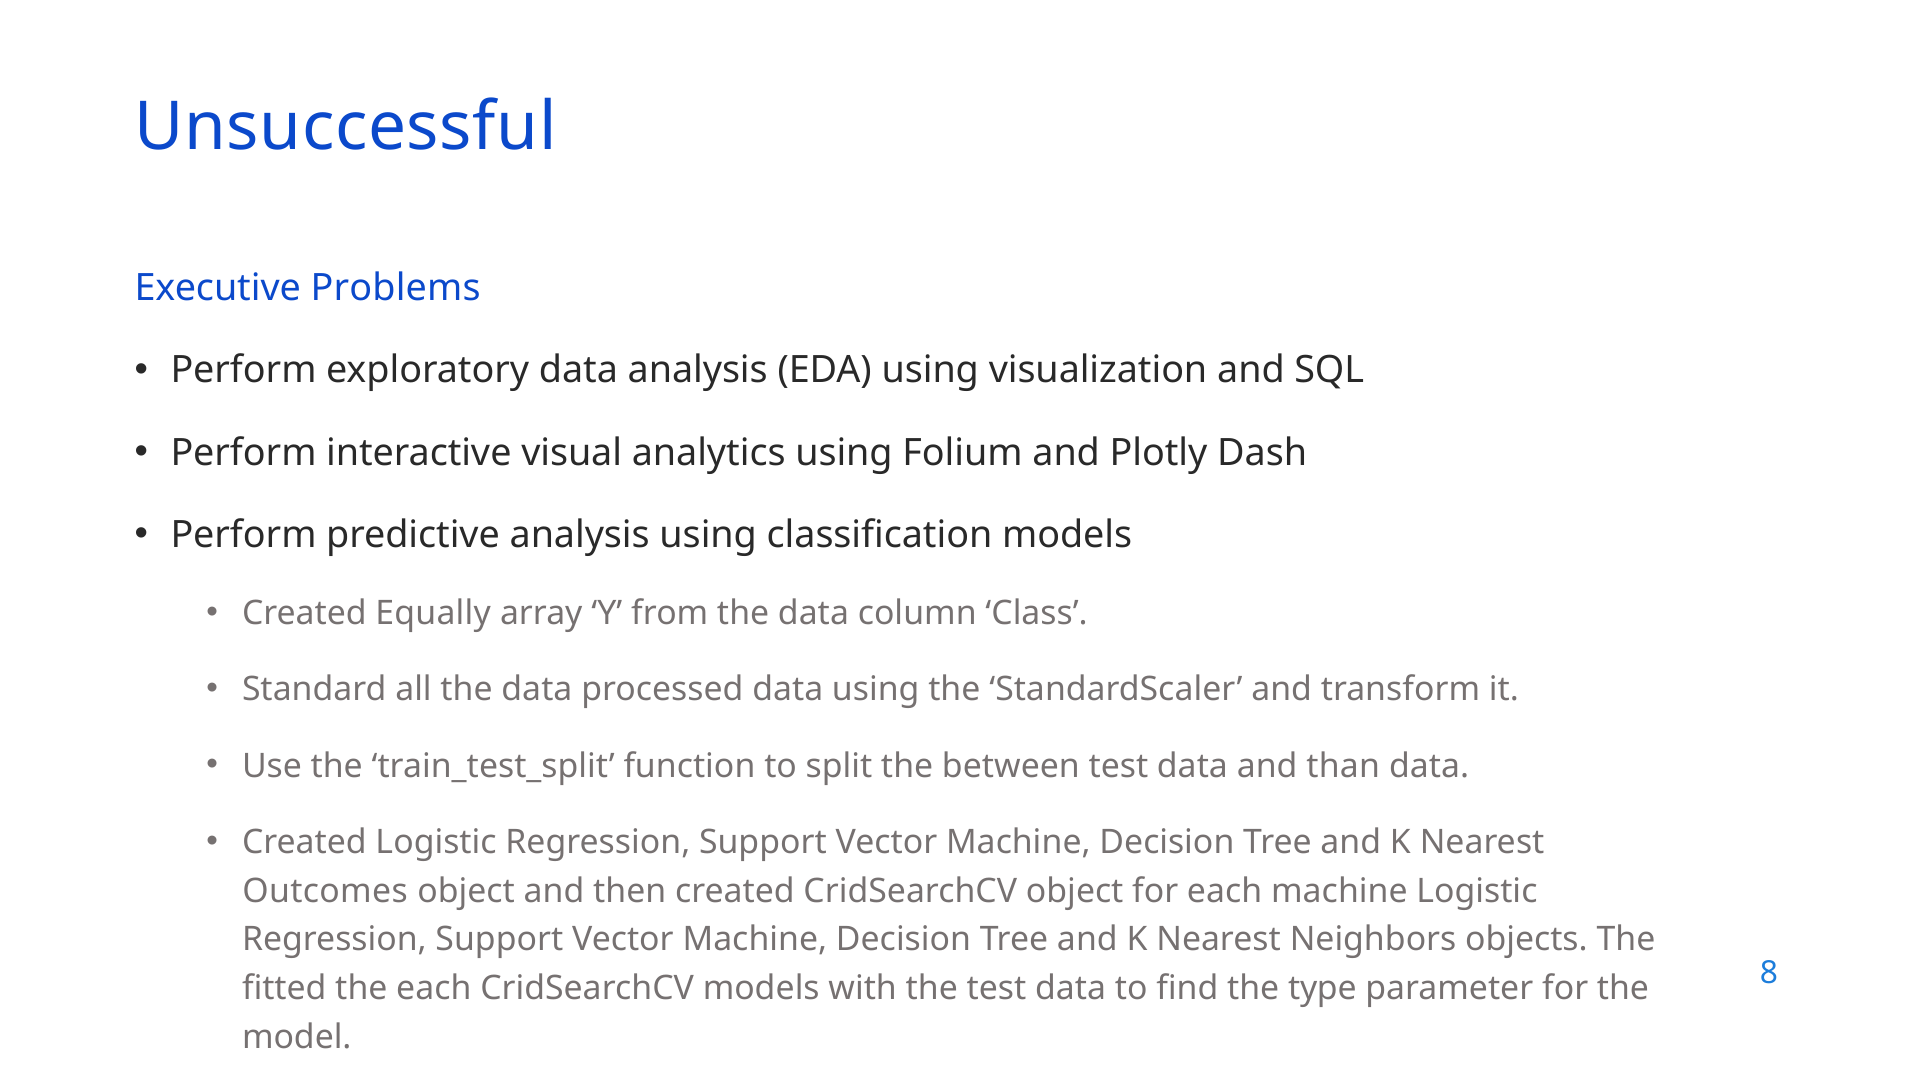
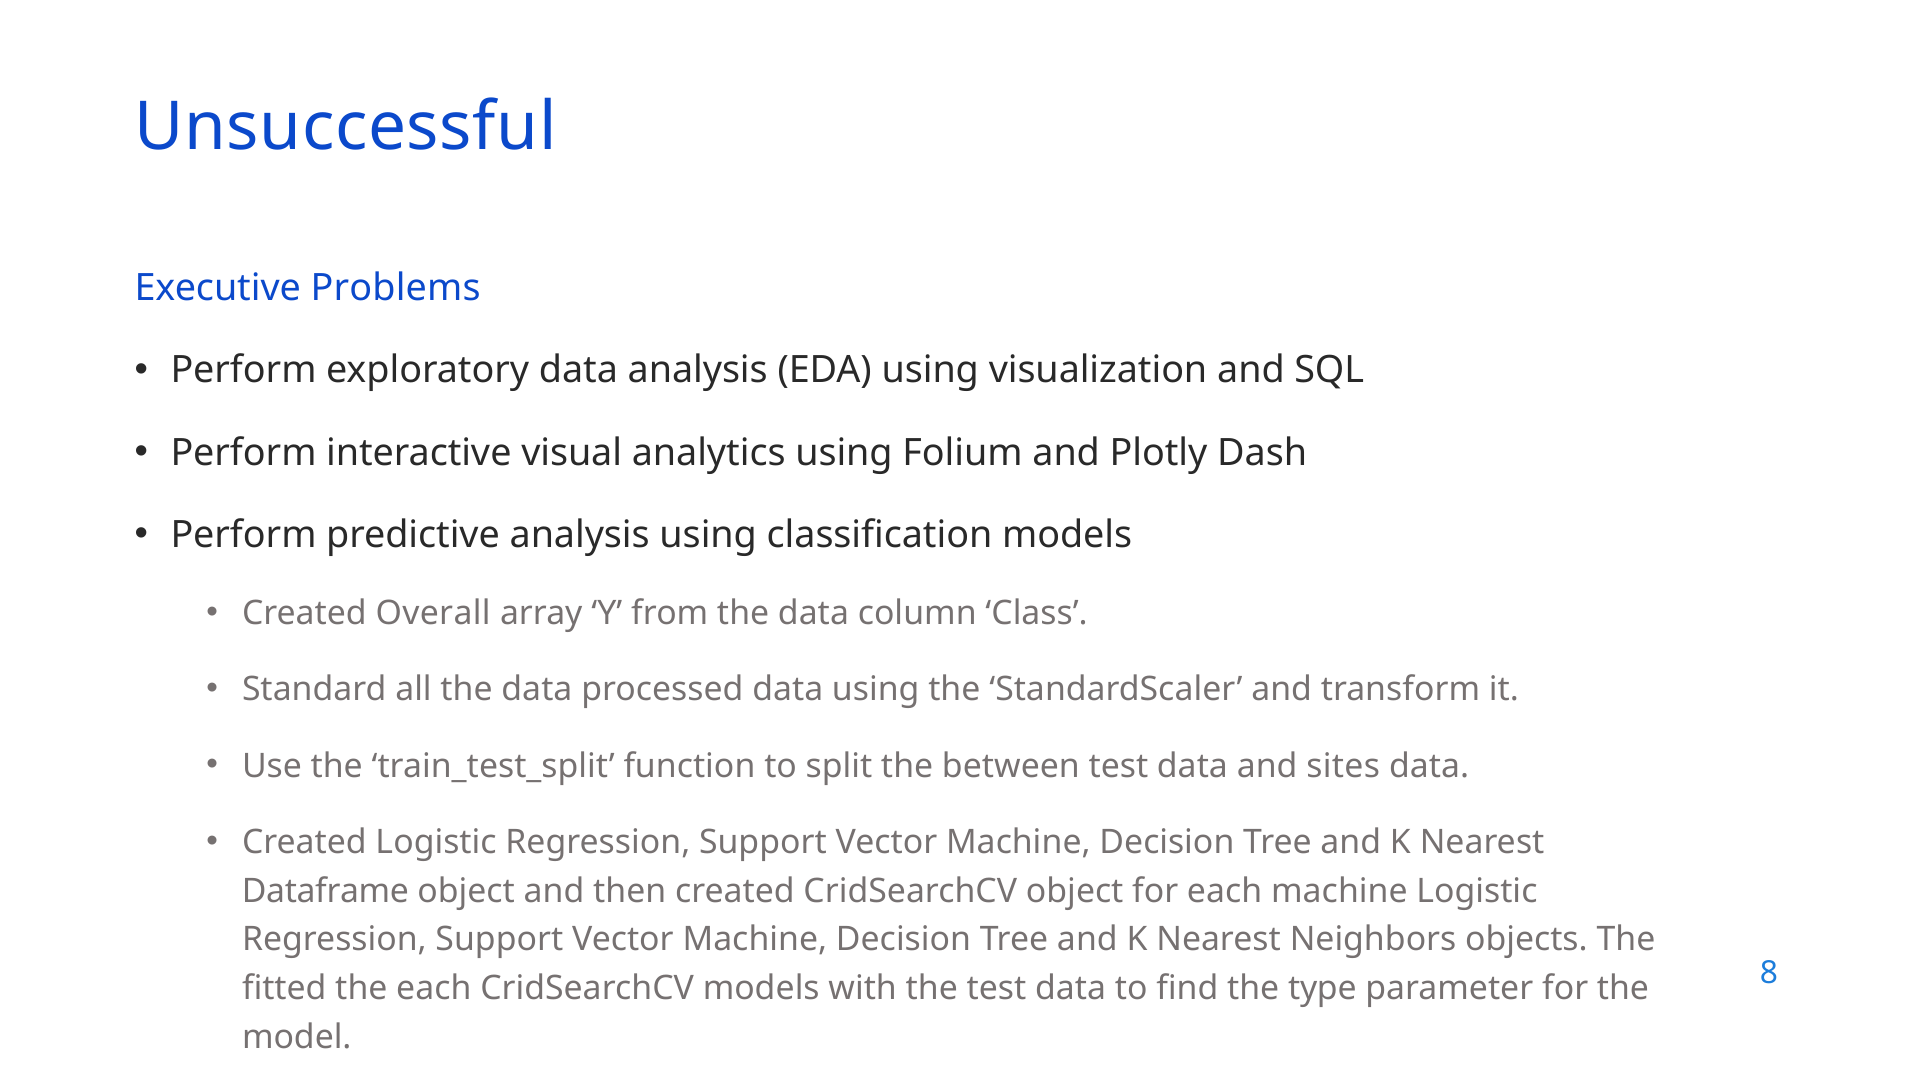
Equally: Equally -> Overall
than: than -> sites
Outcomes: Outcomes -> Dataframe
